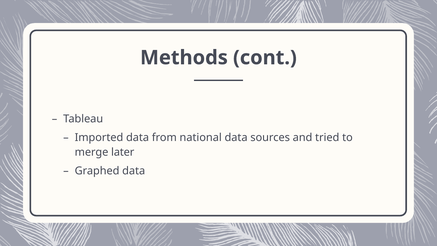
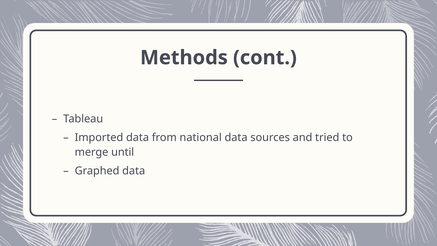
later: later -> until
